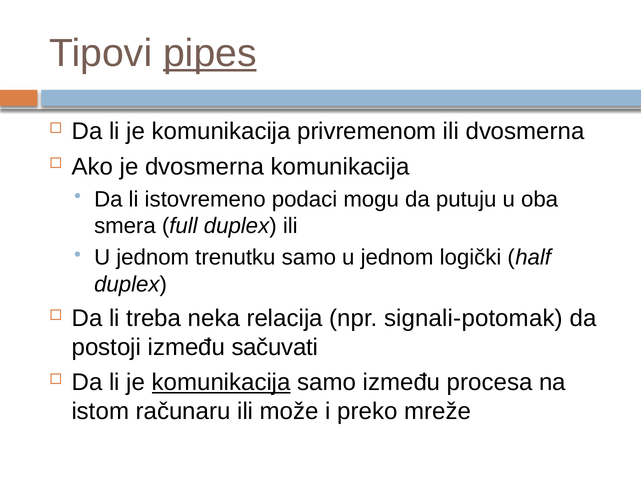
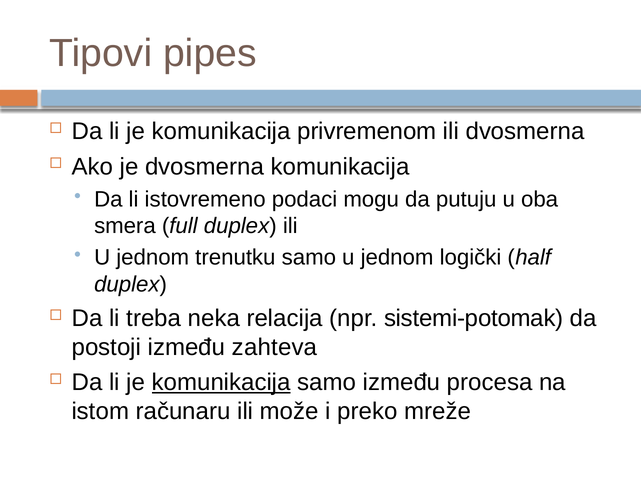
pipes underline: present -> none
signali-potomak: signali-potomak -> sistemi-potomak
sačuvati: sačuvati -> zahteva
